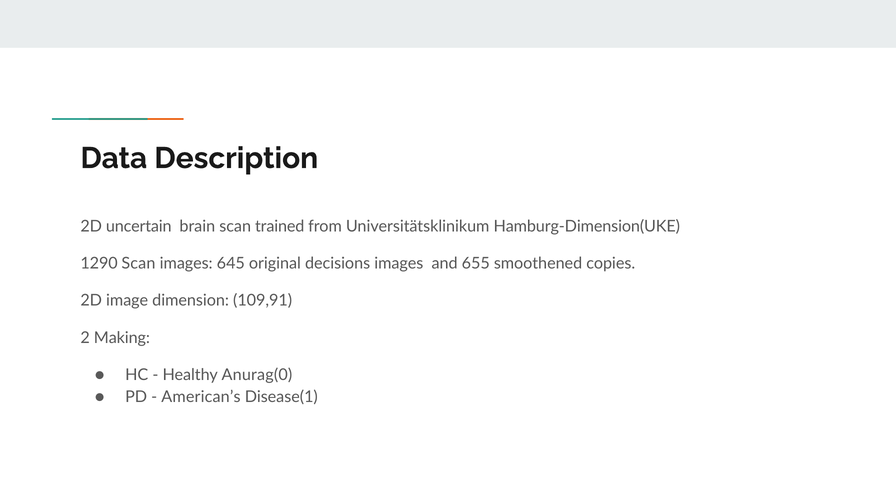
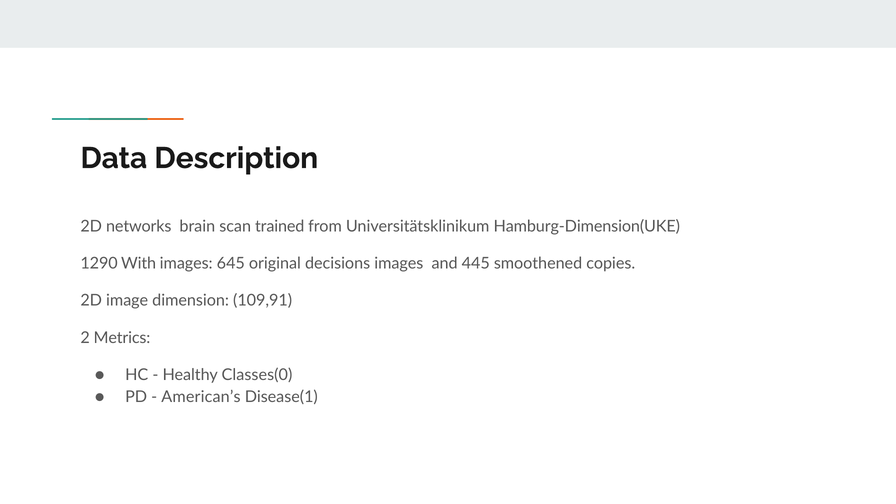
uncertain: uncertain -> networks
1290 Scan: Scan -> With
655: 655 -> 445
Making: Making -> Metrics
Anurag(0: Anurag(0 -> Classes(0
